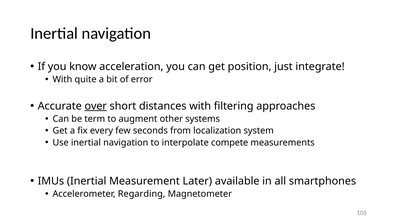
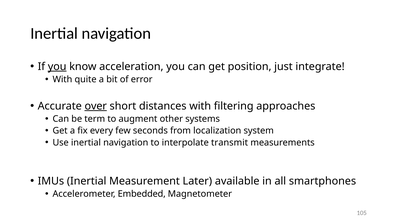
you at (57, 67) underline: none -> present
compete: compete -> transmit
Regarding: Regarding -> Embedded
